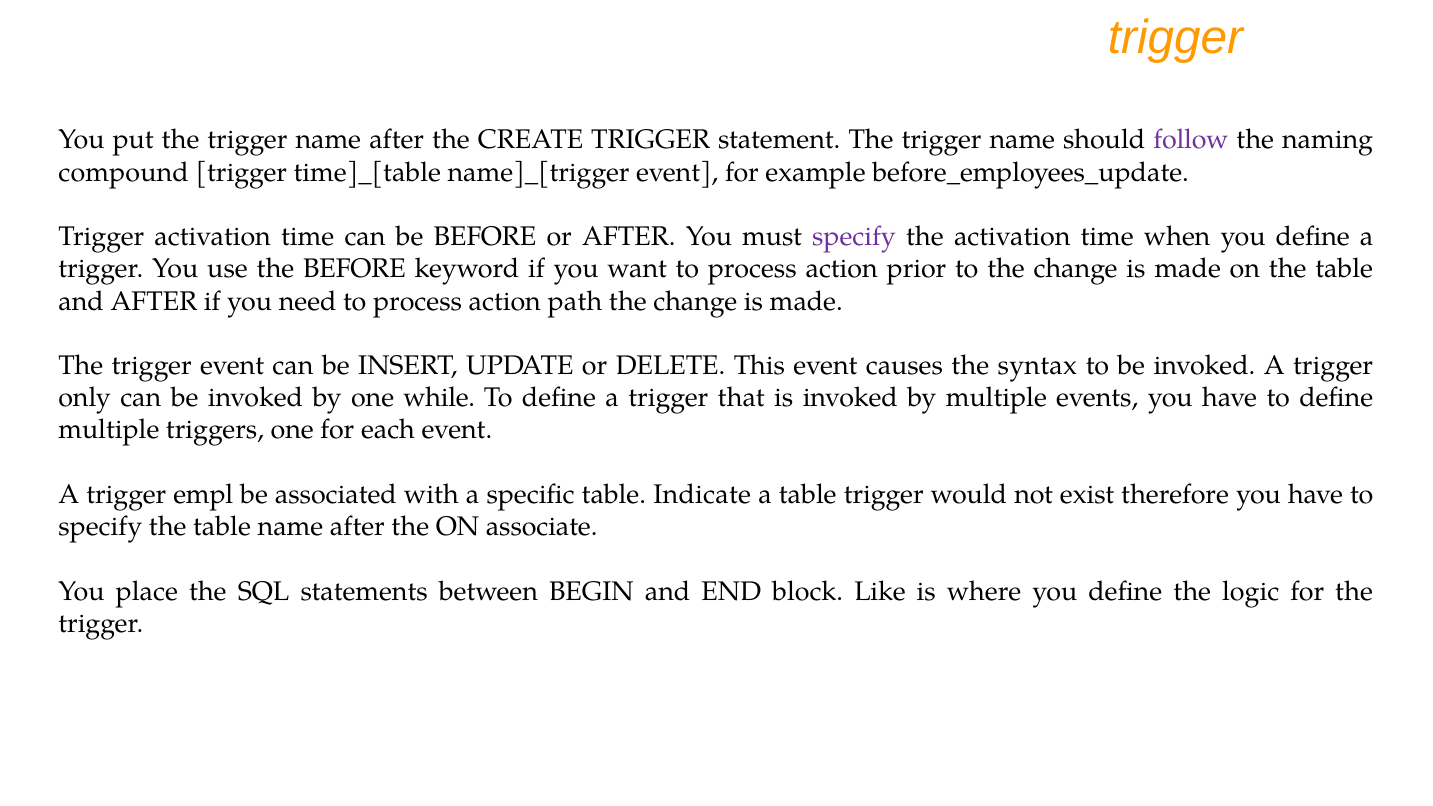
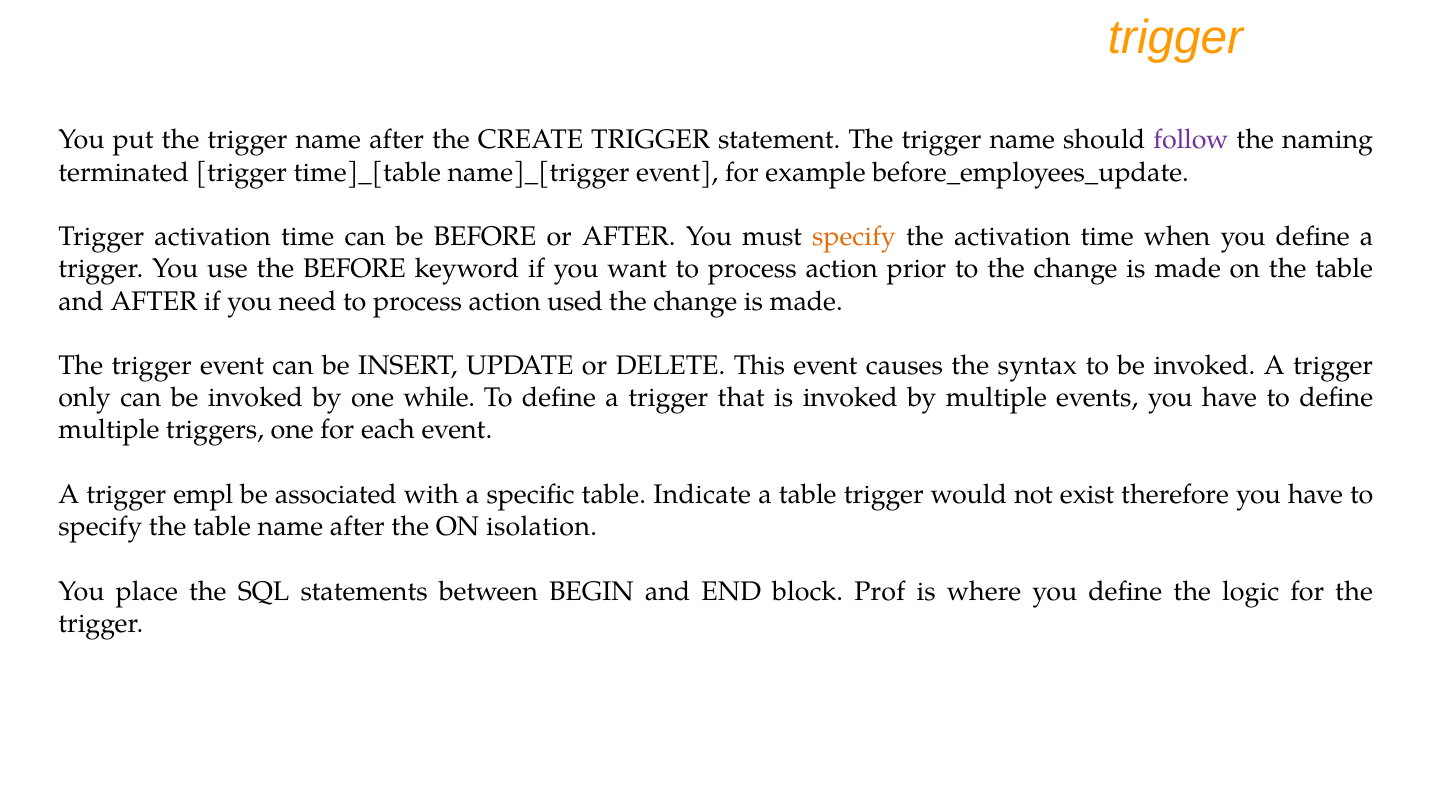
compound: compound -> terminated
specify at (854, 237) colour: purple -> orange
path: path -> used
associate: associate -> isolation
Like: Like -> Prof
